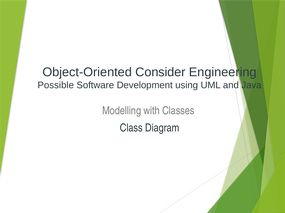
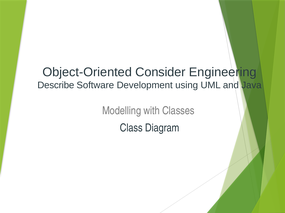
Possible: Possible -> Describe
